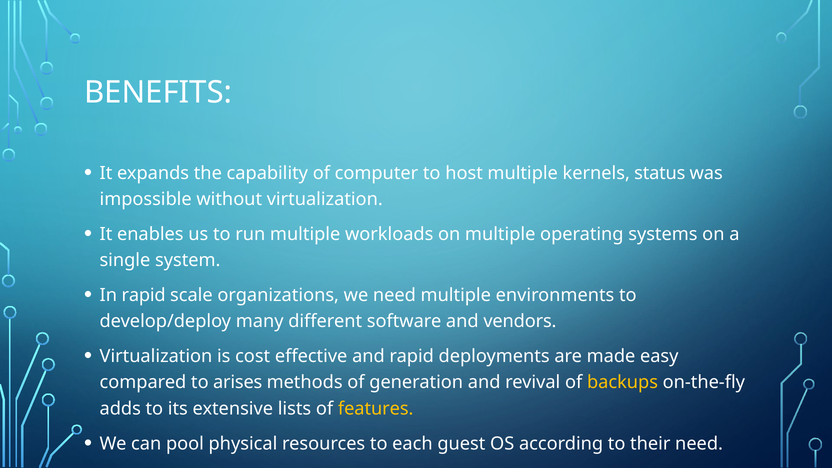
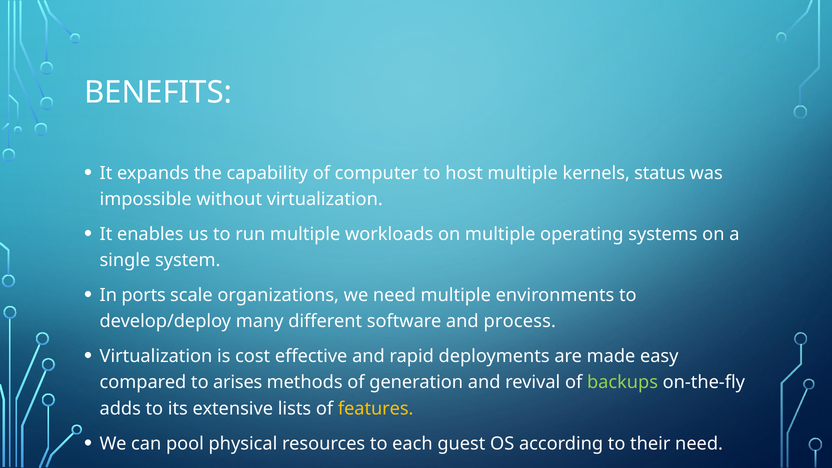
In rapid: rapid -> ports
vendors: vendors -> process
backups colour: yellow -> light green
